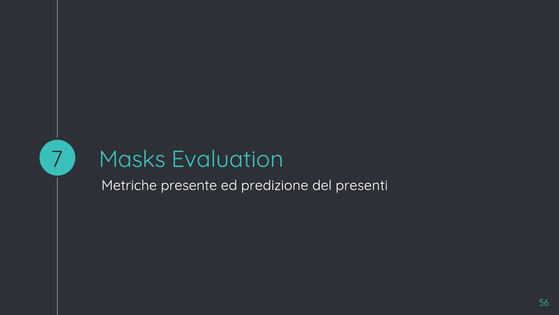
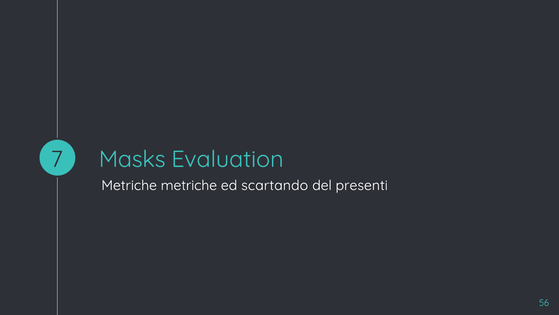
Metriche presente: presente -> metriche
predizione: predizione -> scartando
